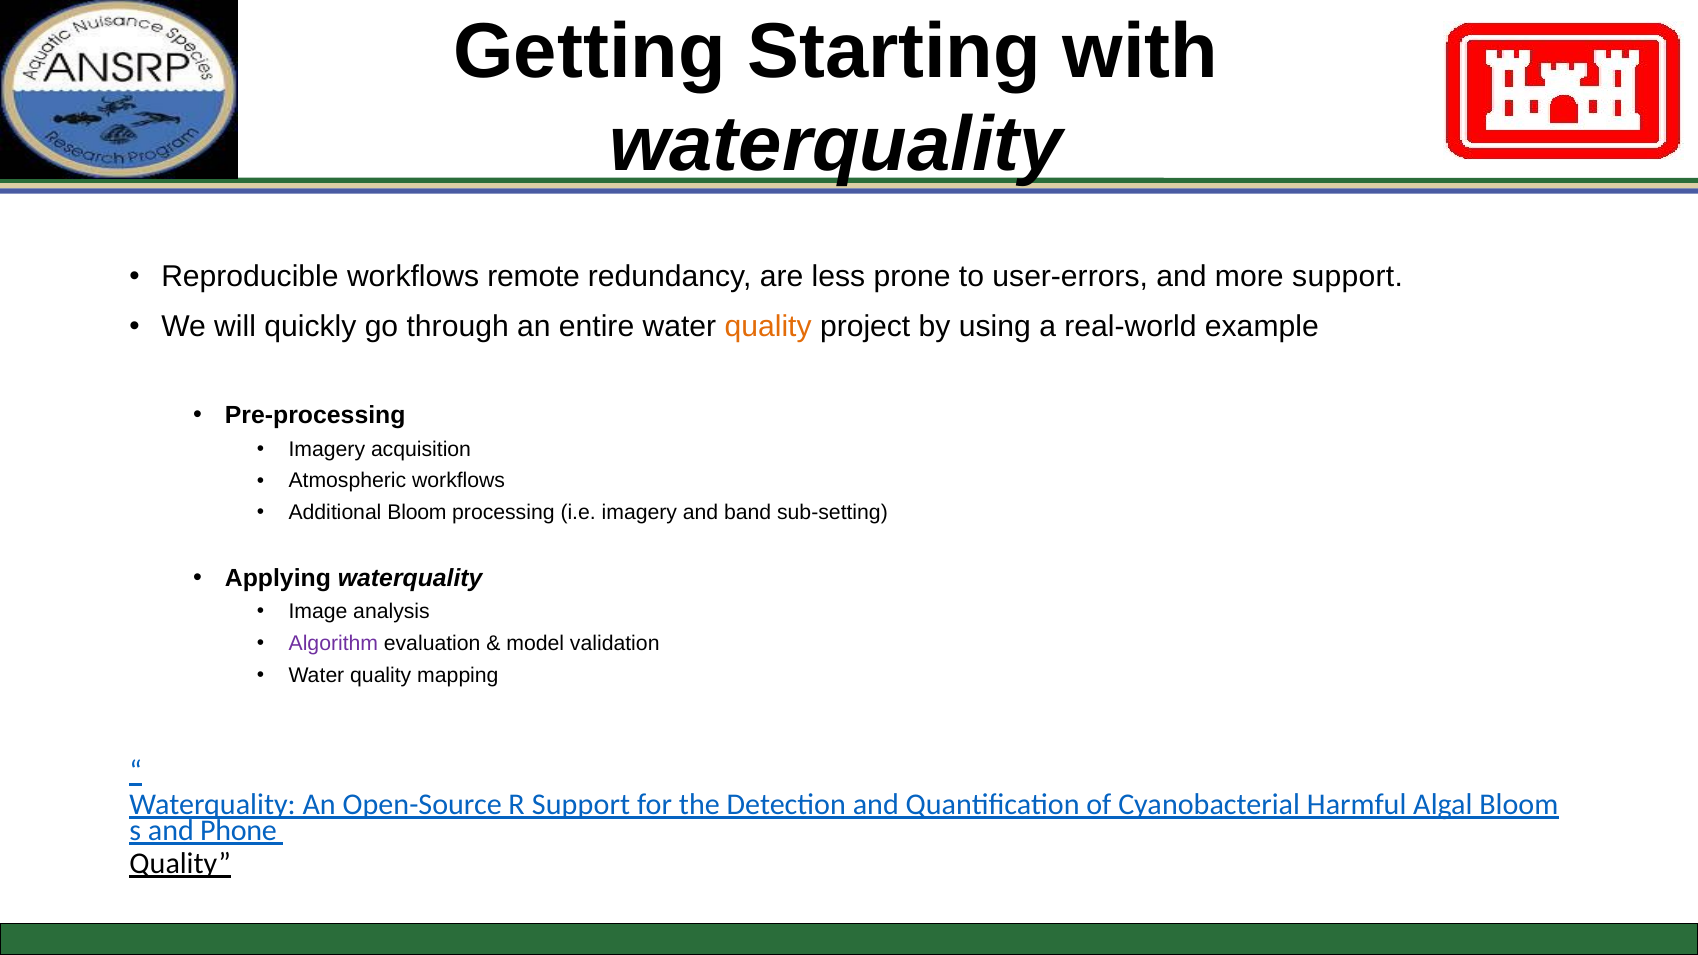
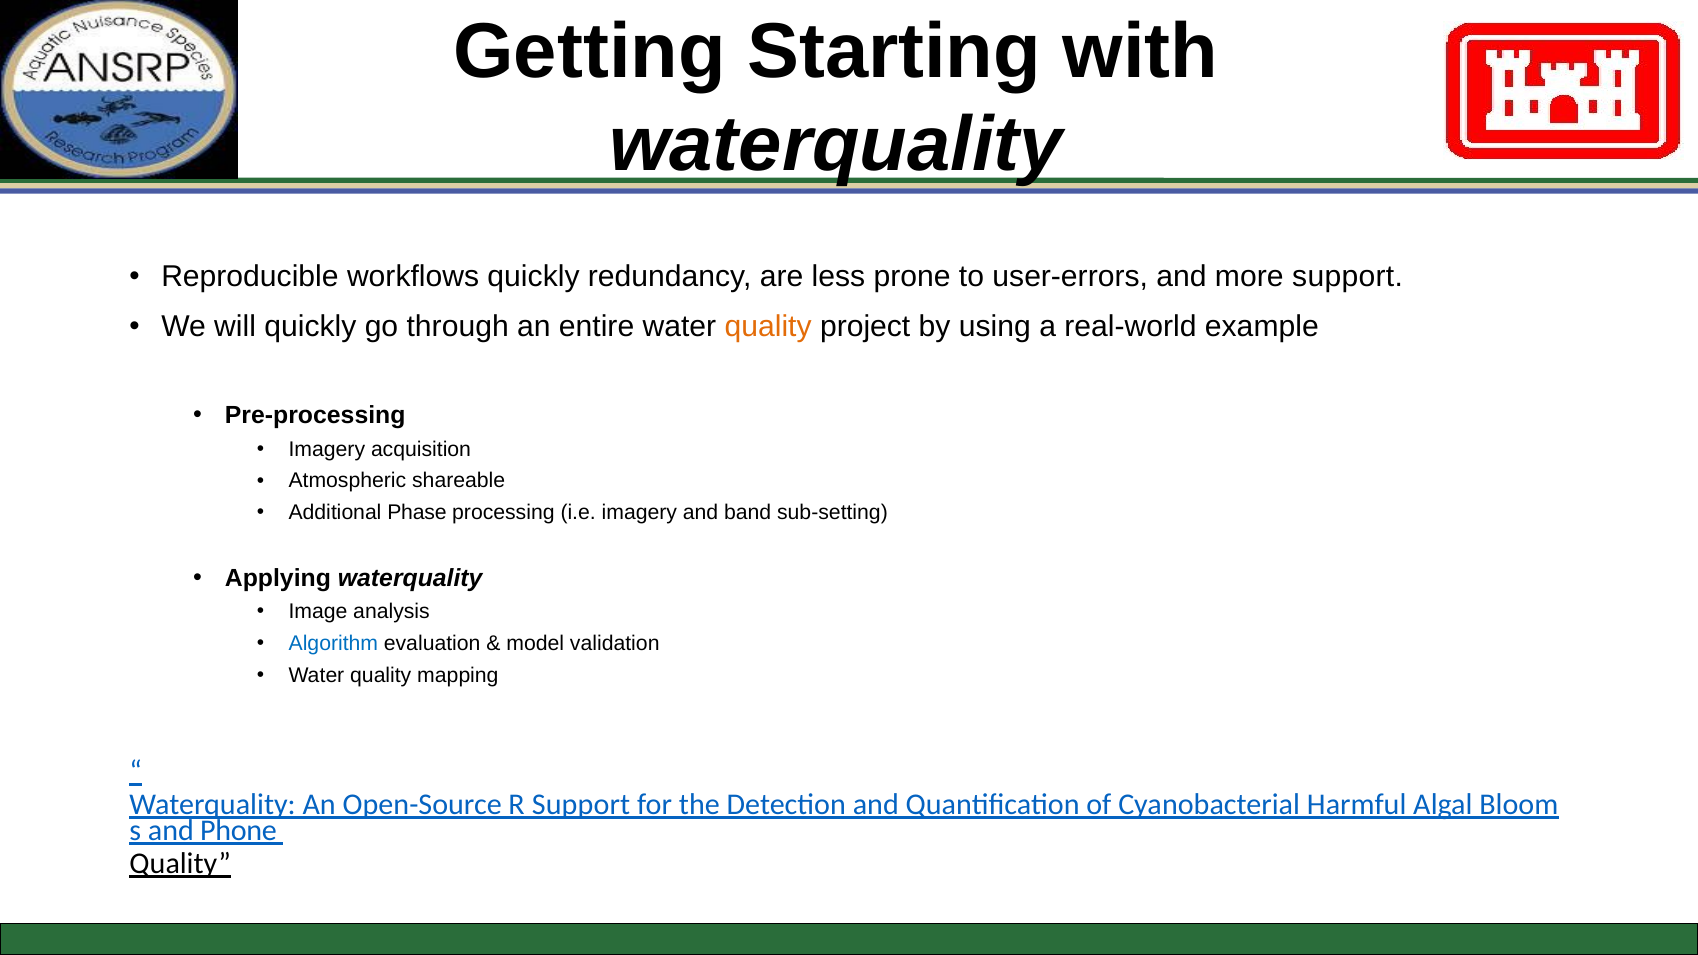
workflows remote: remote -> quickly
Atmospheric workflows: workflows -> shareable
Additional Bloom: Bloom -> Phase
Algorithm colour: purple -> blue
